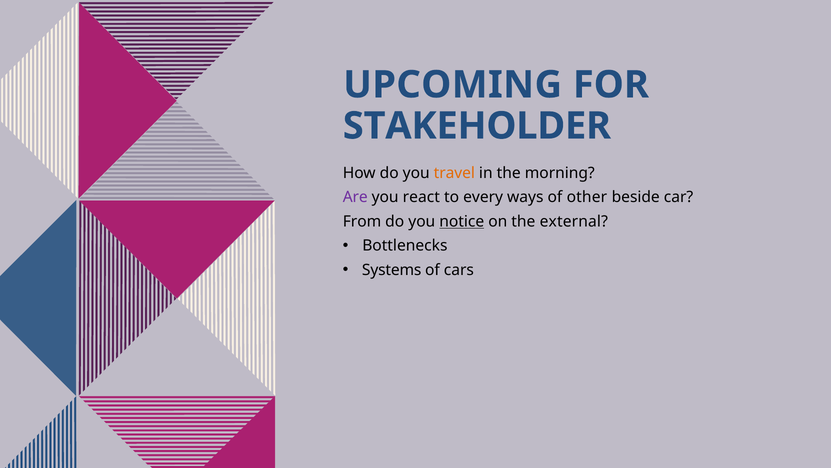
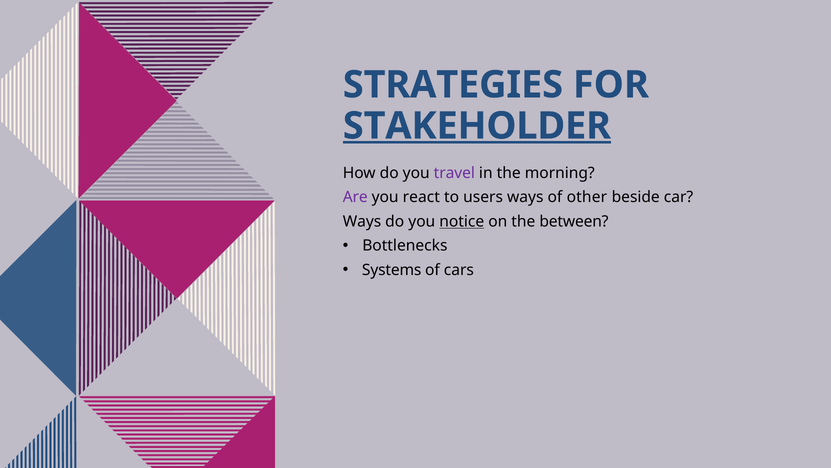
UPCOMING: UPCOMING -> STRATEGIES
STAKEHOLDER underline: none -> present
travel colour: orange -> purple
every: every -> users
From at (362, 221): From -> Ways
external: external -> between
